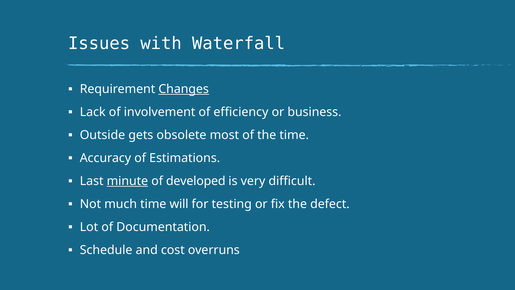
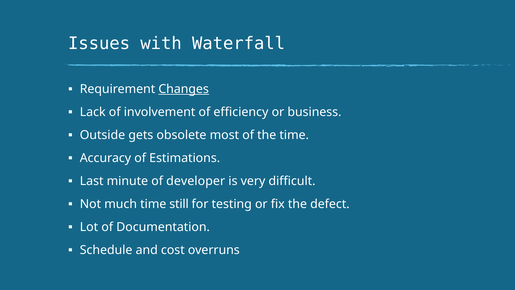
minute underline: present -> none
developed: developed -> developer
will: will -> still
